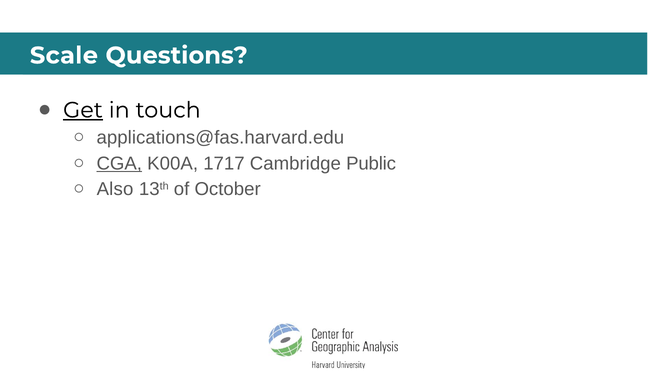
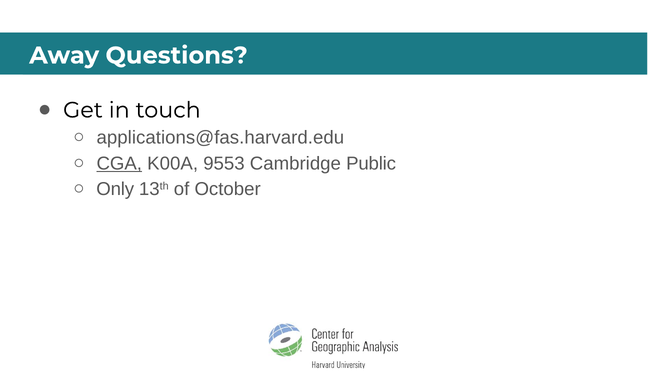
Scale: Scale -> Away
Get underline: present -> none
1717: 1717 -> 9553
Also: Also -> Only
